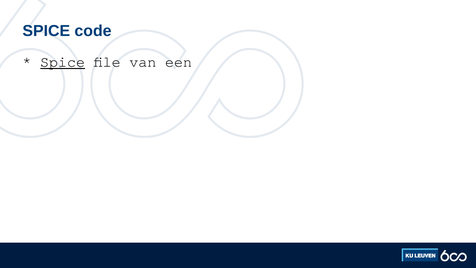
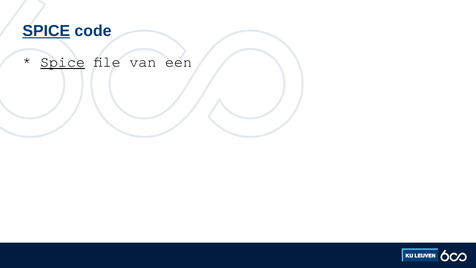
SPICE at (46, 31) underline: none -> present
